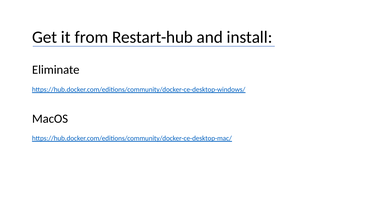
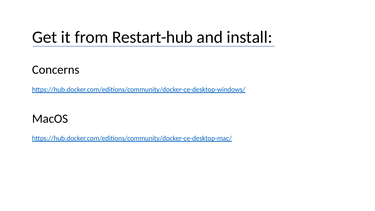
Eliminate: Eliminate -> Concerns
